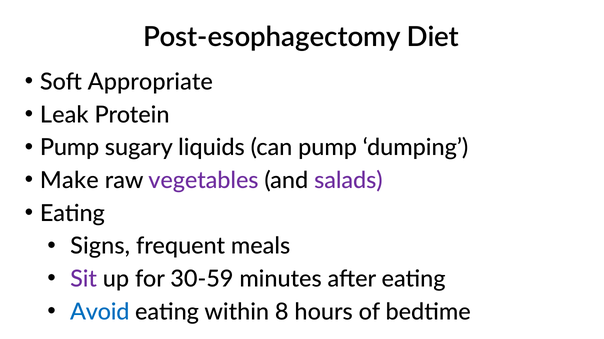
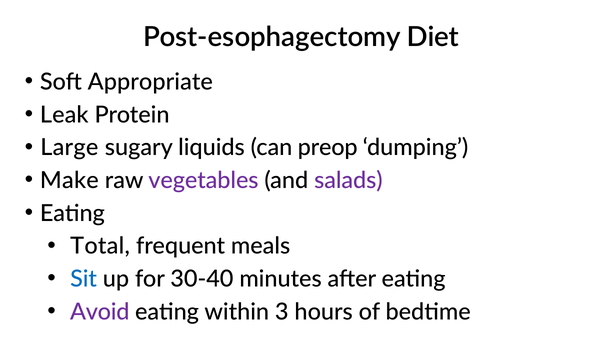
Pump at (70, 148): Pump -> Large
can pump: pump -> preop
Signs: Signs -> Total
Sit colour: purple -> blue
30-59: 30-59 -> 30-40
Avoid colour: blue -> purple
8: 8 -> 3
